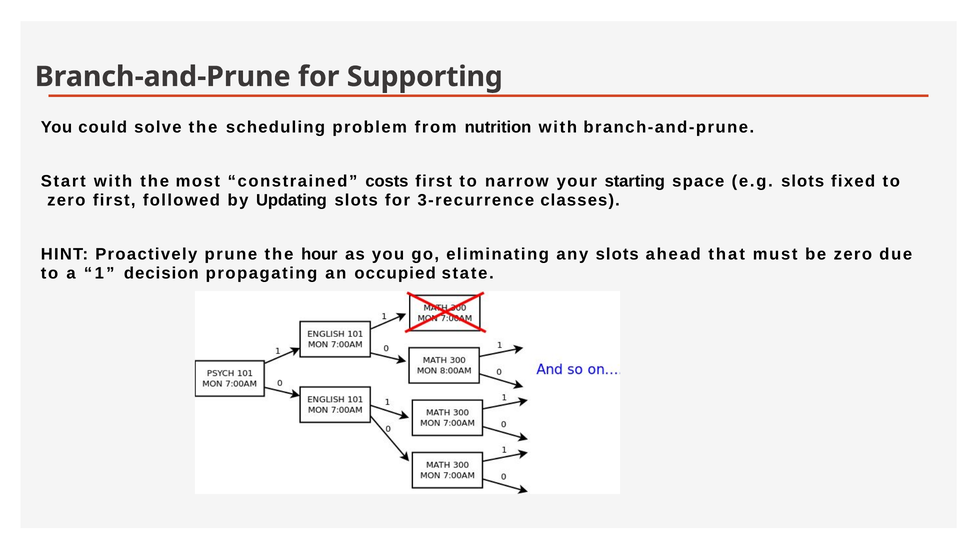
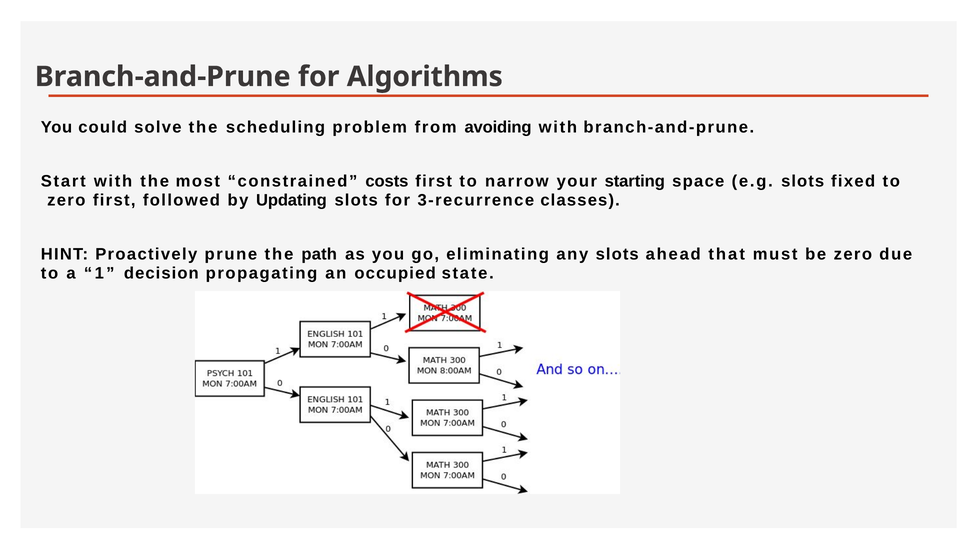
Supporting: Supporting -> Algorithms
nutrition: nutrition -> avoiding
hour: hour -> path
